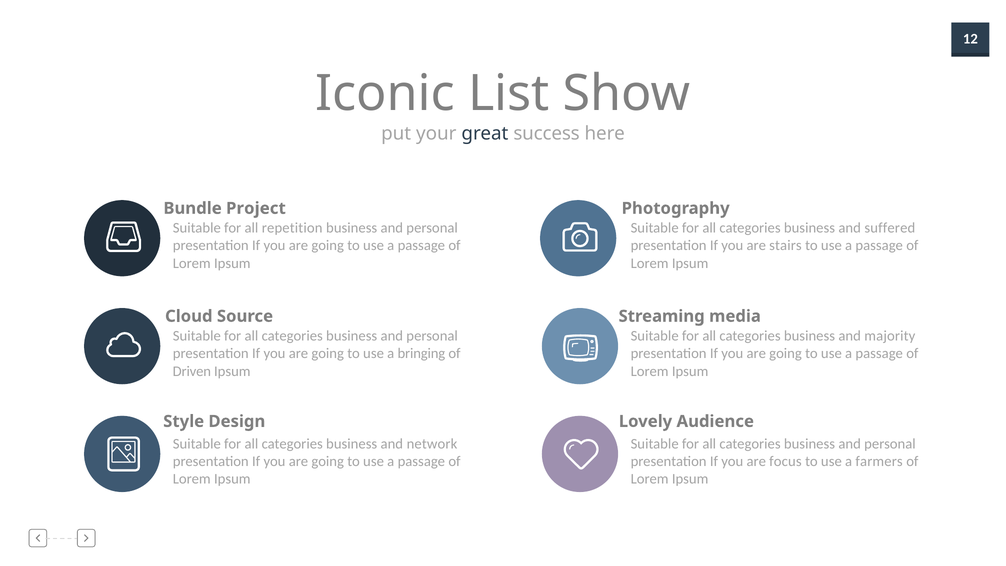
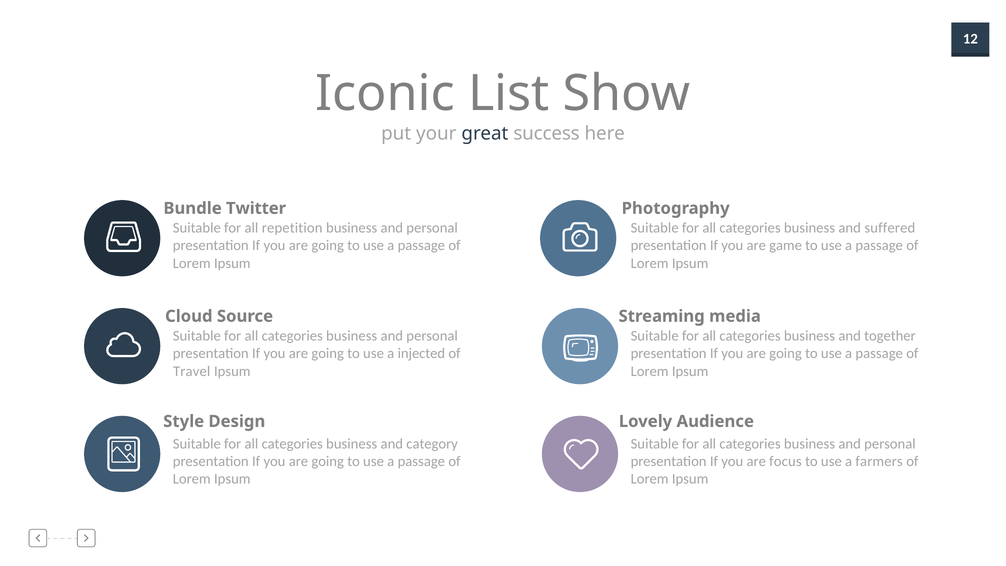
Project: Project -> Twitter
stairs: stairs -> game
majority: majority -> together
bringing: bringing -> injected
Driven: Driven -> Travel
network: network -> category
